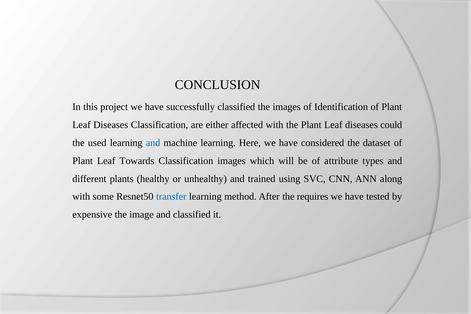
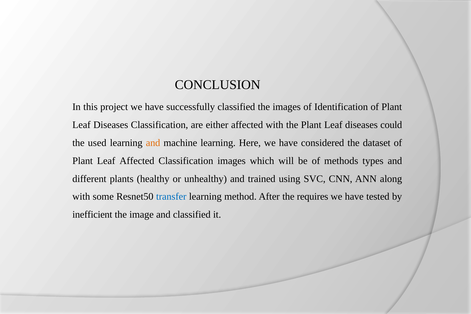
and at (153, 143) colour: blue -> orange
Leaf Towards: Towards -> Affected
attribute: attribute -> methods
expensive: expensive -> inefficient
